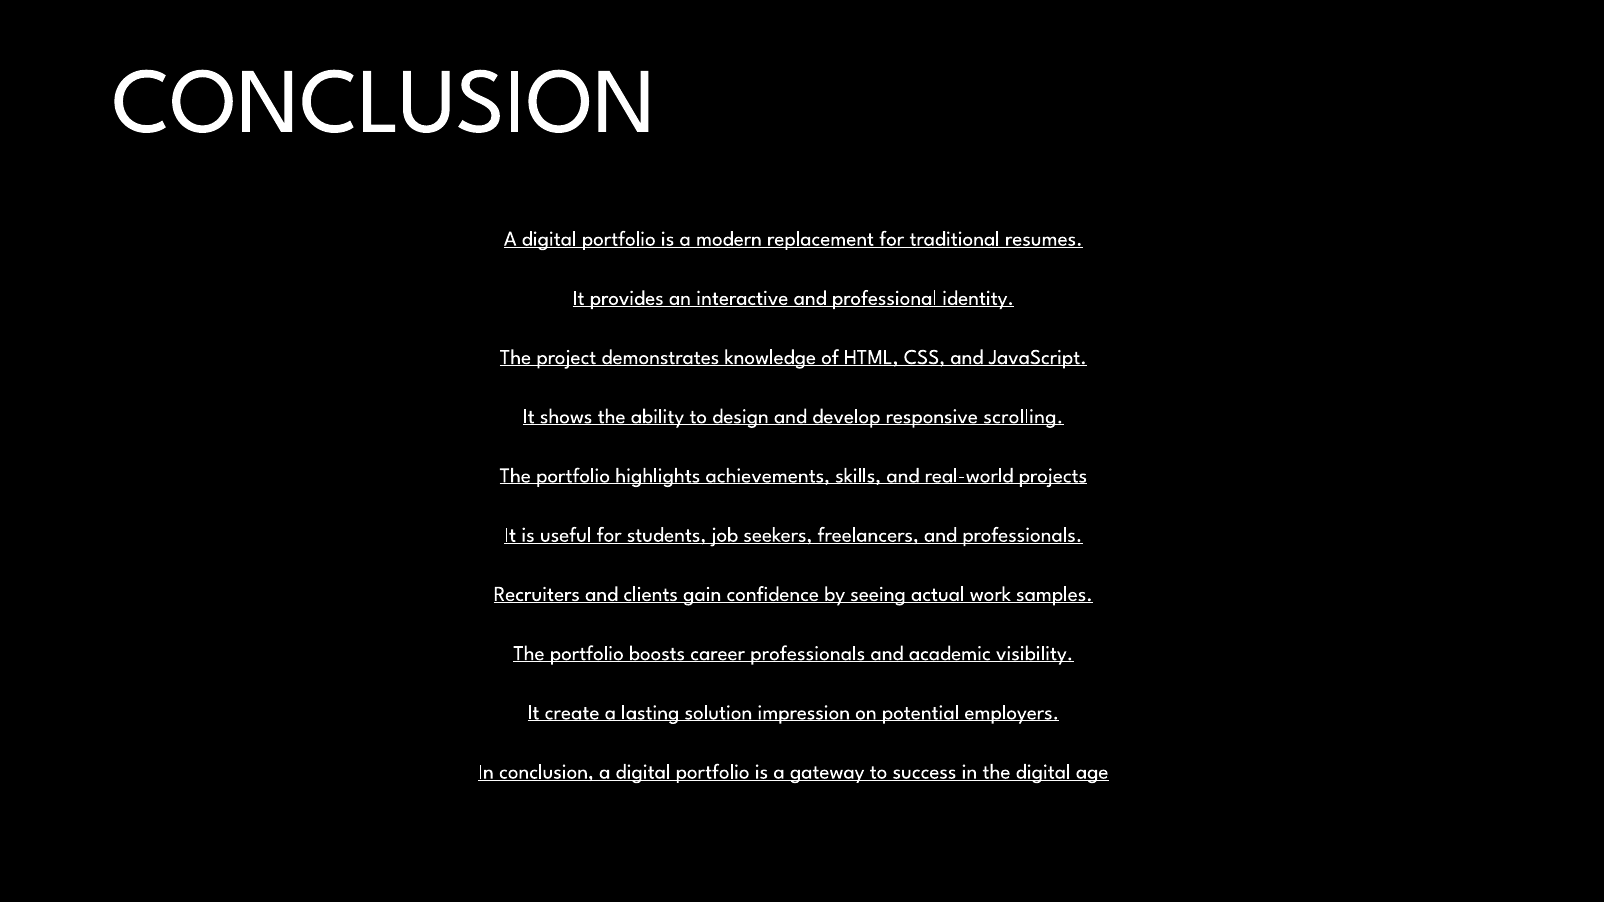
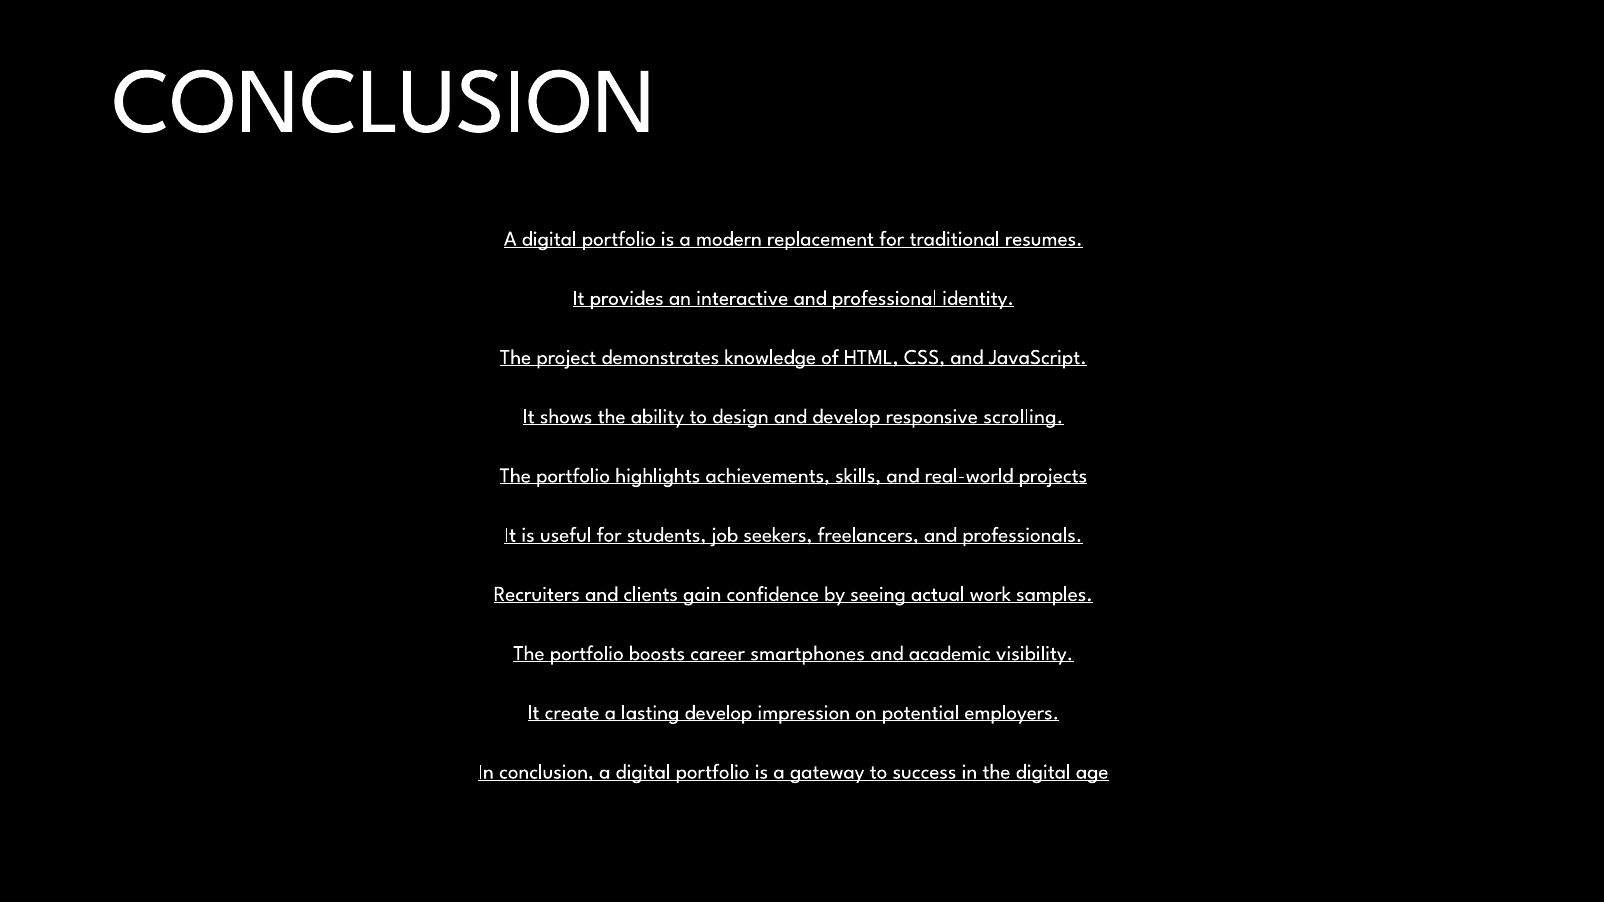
career professionals: professionals -> smartphones
lasting solution: solution -> develop
